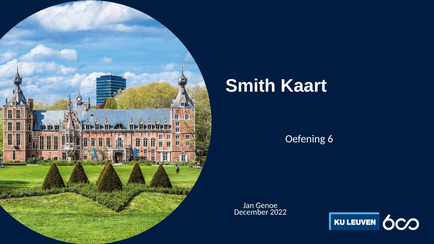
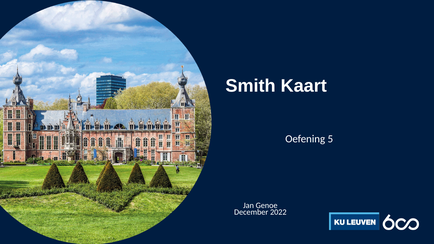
6: 6 -> 5
